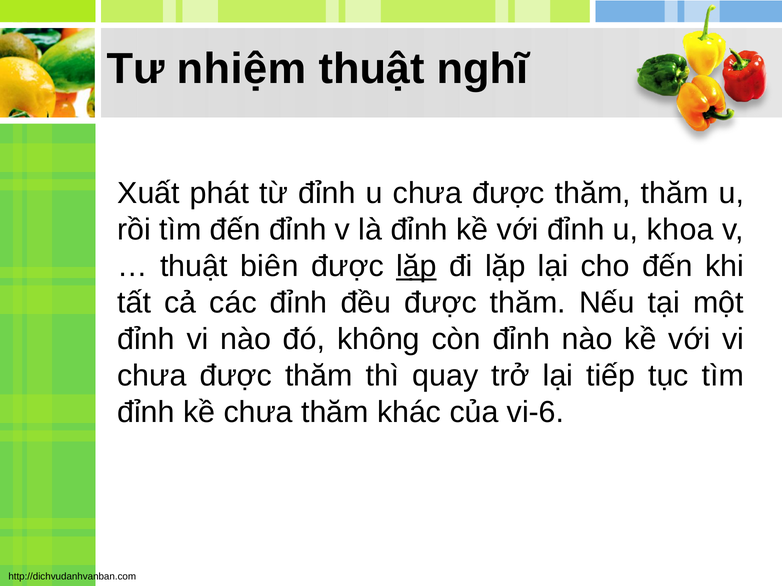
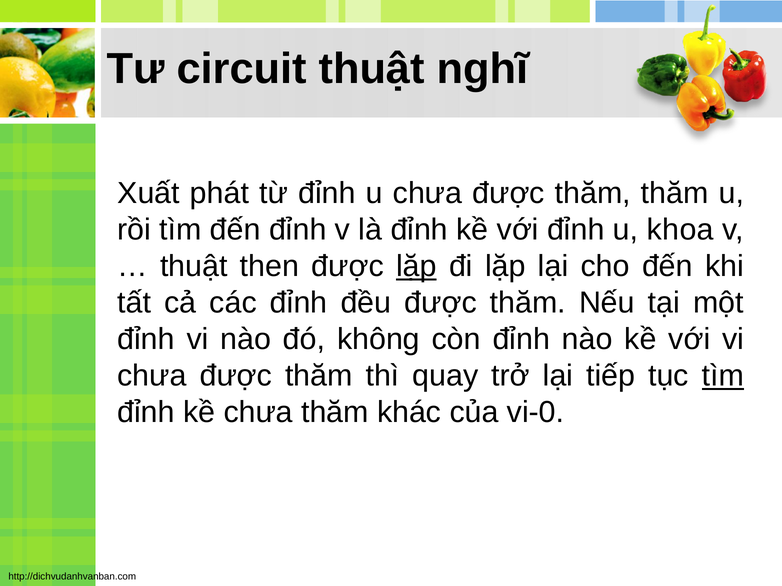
nhiệm: nhiệm -> circuit
biên: biên -> then
tìm at (723, 376) underline: none -> present
vi-6: vi-6 -> vi-0
